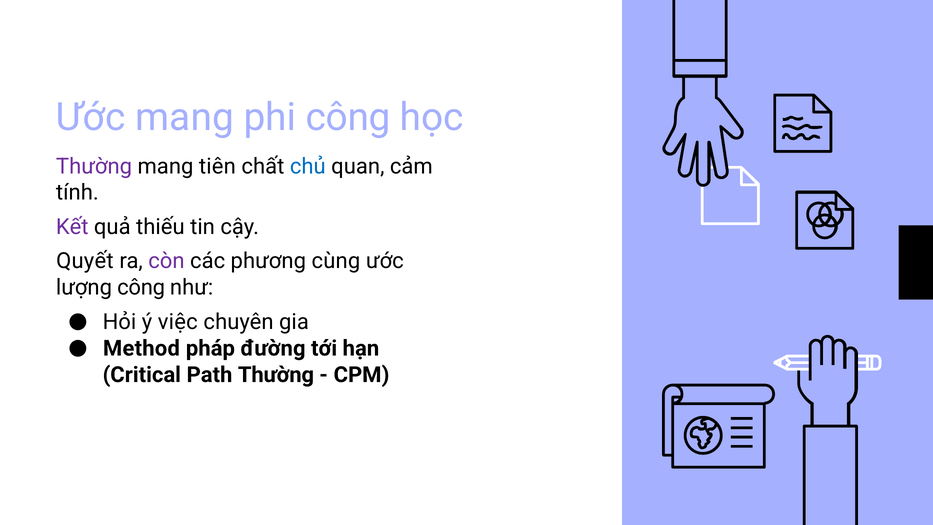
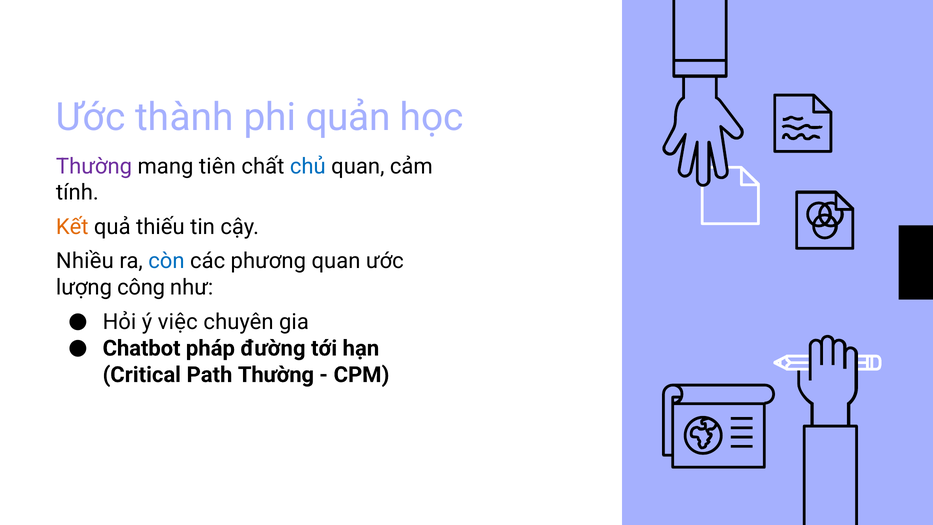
Ước mang: mang -> thành
phi công: công -> quản
Kết colour: purple -> orange
Quyết: Quyết -> Nhiều
còn colour: purple -> blue
phương cùng: cùng -> quan
Method: Method -> Chatbot
